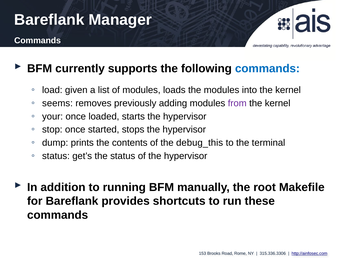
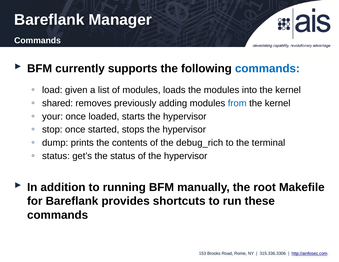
seems: seems -> shared
from colour: purple -> blue
debug_this: debug_this -> debug_rich
